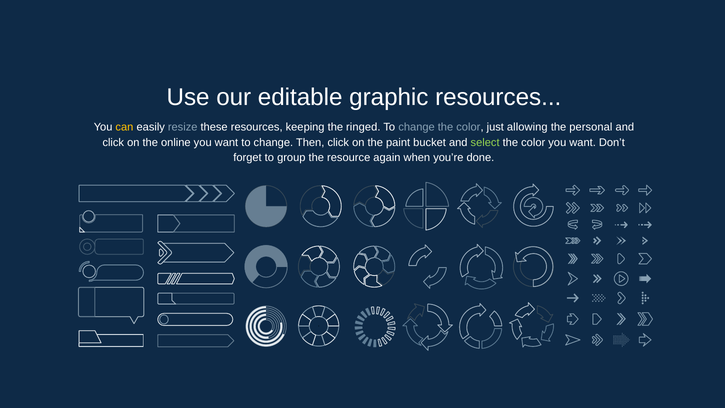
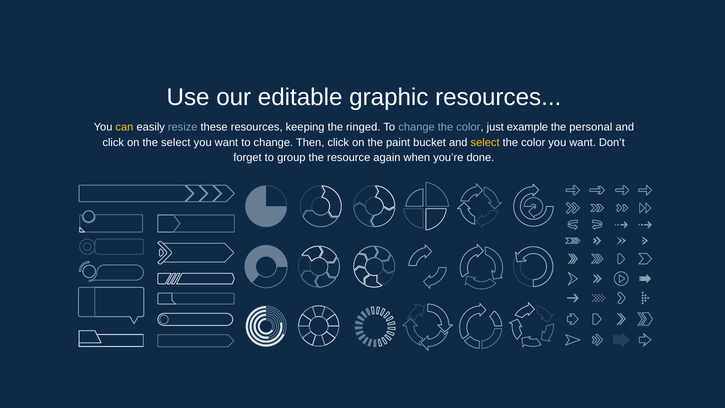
allowing: allowing -> example
the online: online -> select
select at (485, 142) colour: light green -> yellow
